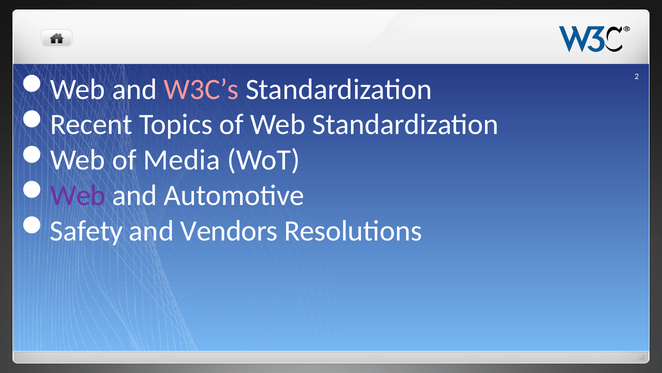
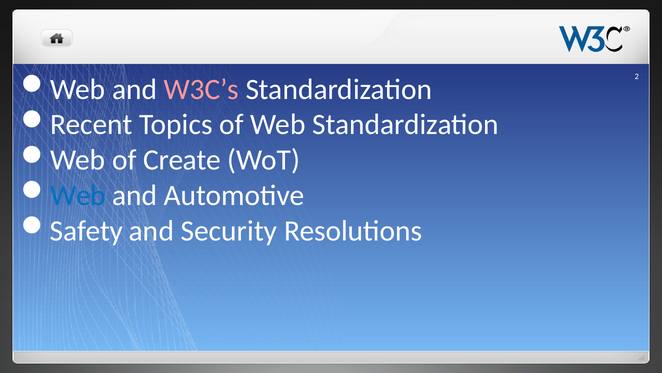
Media: Media -> Create
Web at (78, 195) colour: purple -> blue
Vendors: Vendors -> Security
